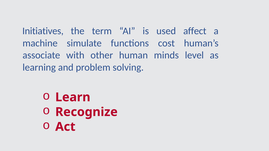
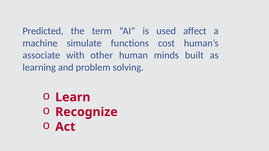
Initiatives: Initiatives -> Predicted
level: level -> built
